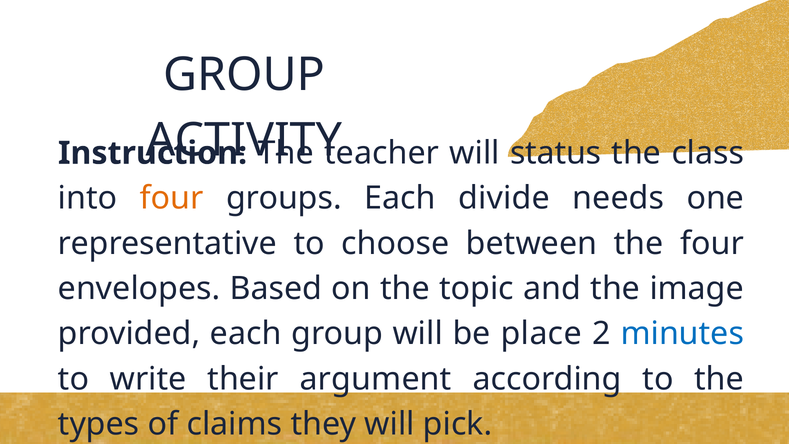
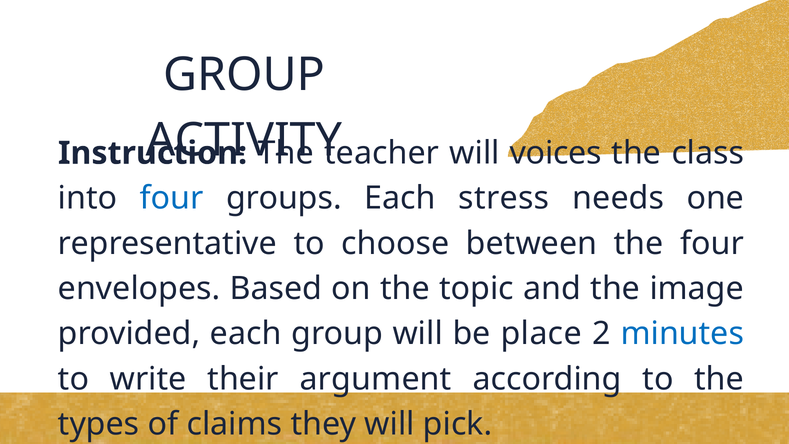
status: status -> voices
four at (172, 198) colour: orange -> blue
divide: divide -> stress
